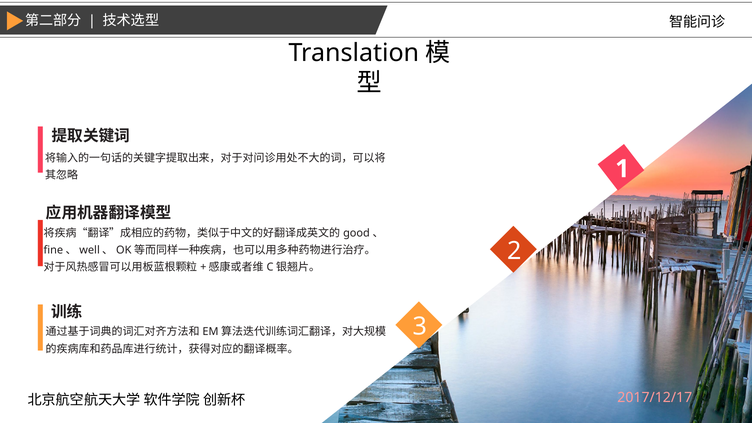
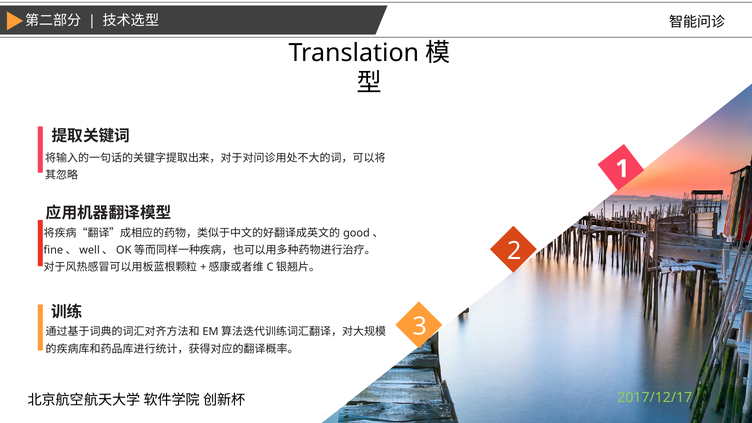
2017/12/17 colour: pink -> light green
